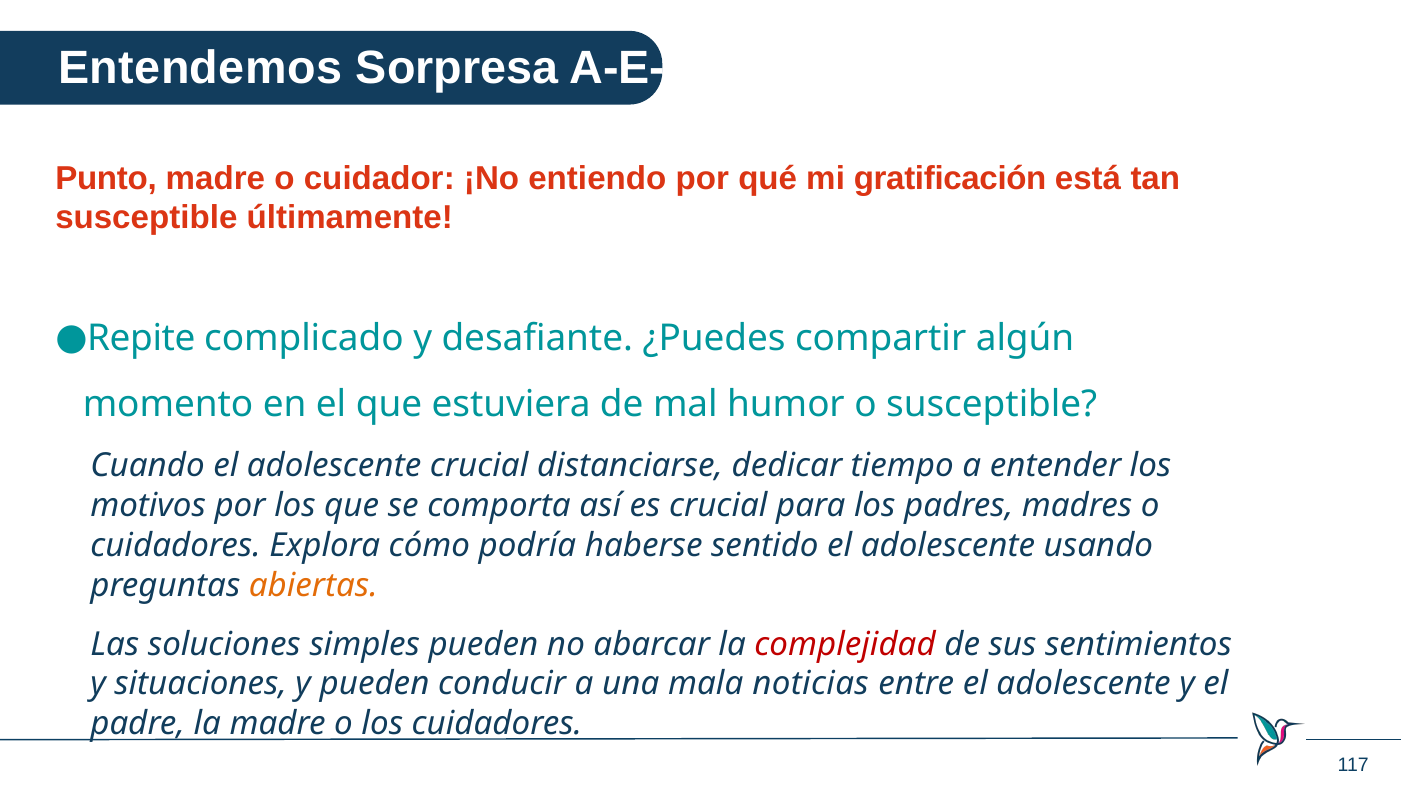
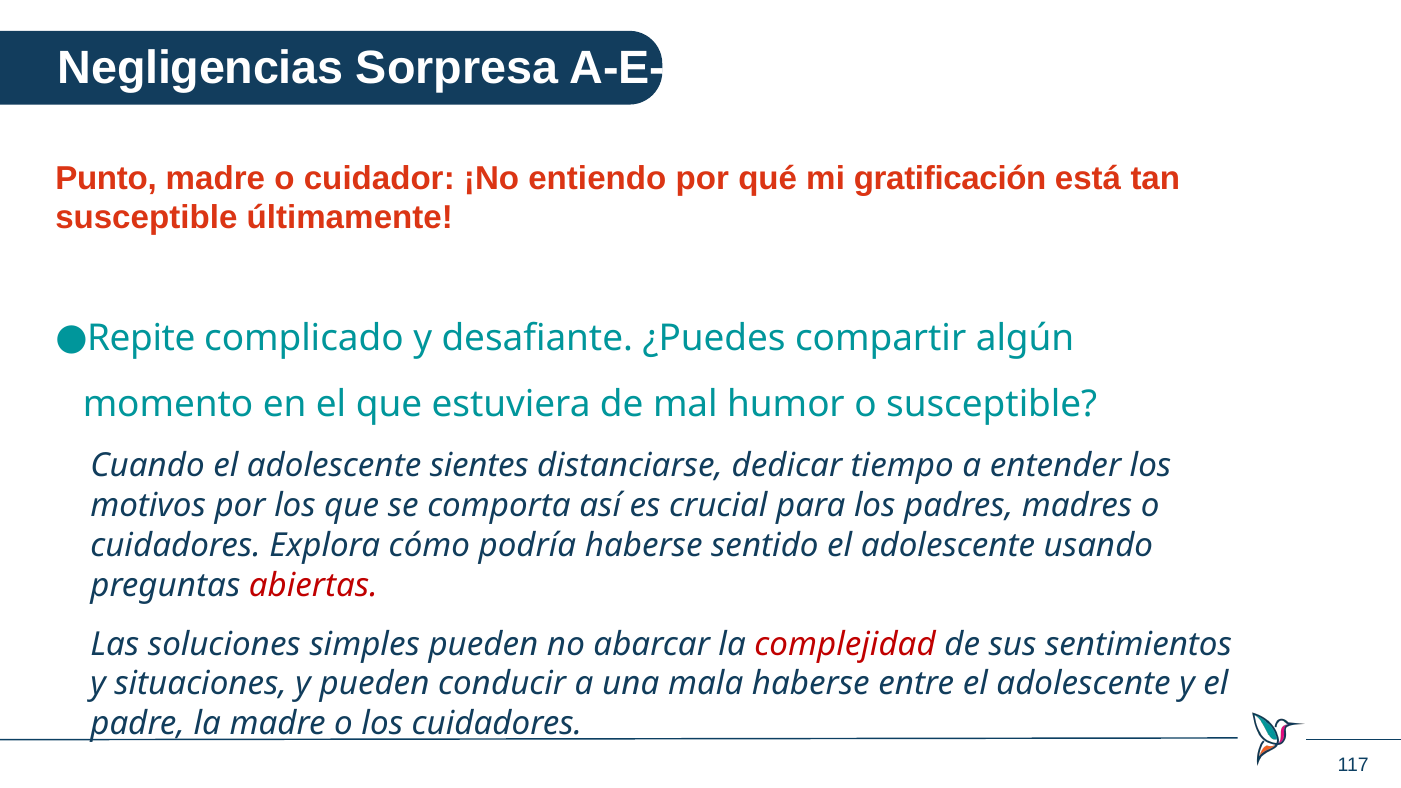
Entendemos: Entendemos -> Negligencias
adolescente crucial: crucial -> sientes
abiertas colour: orange -> red
mala noticias: noticias -> haberse
